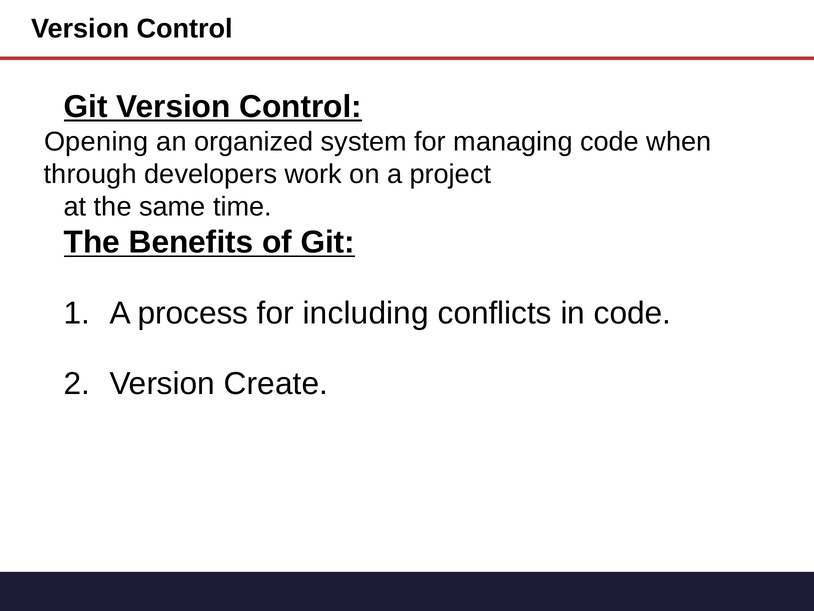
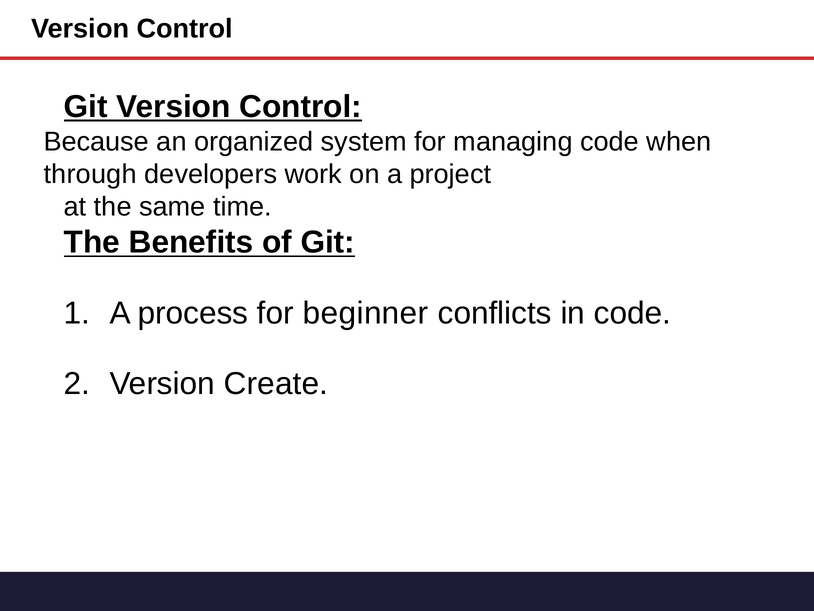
Opening: Opening -> Because
including: including -> beginner
